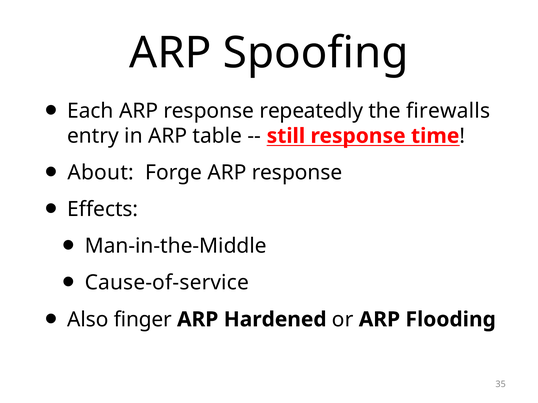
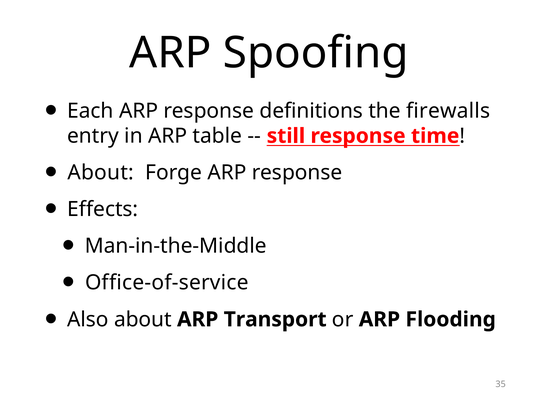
repeatedly: repeatedly -> definitions
Cause-of-service: Cause-of-service -> Office-of-service
Also finger: finger -> about
Hardened: Hardened -> Transport
